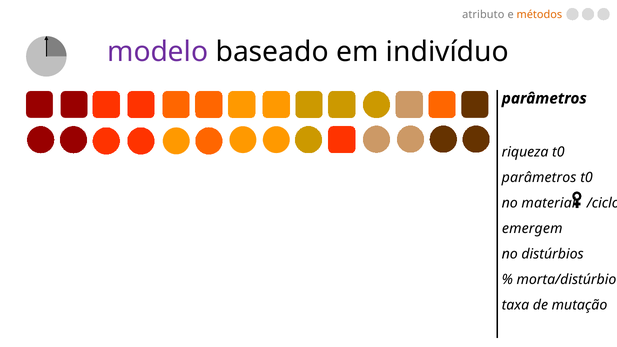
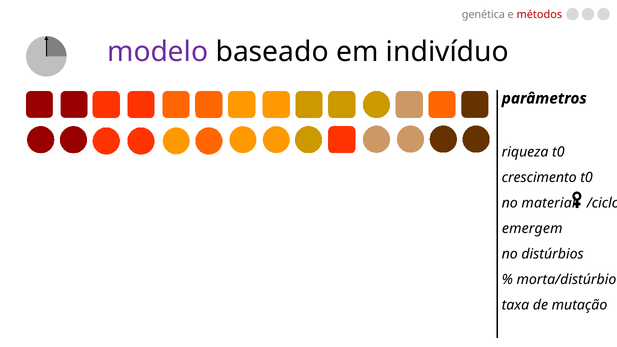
atributo: atributo -> genética
métodos colour: orange -> red
parâmetros at (539, 178): parâmetros -> crescimento
